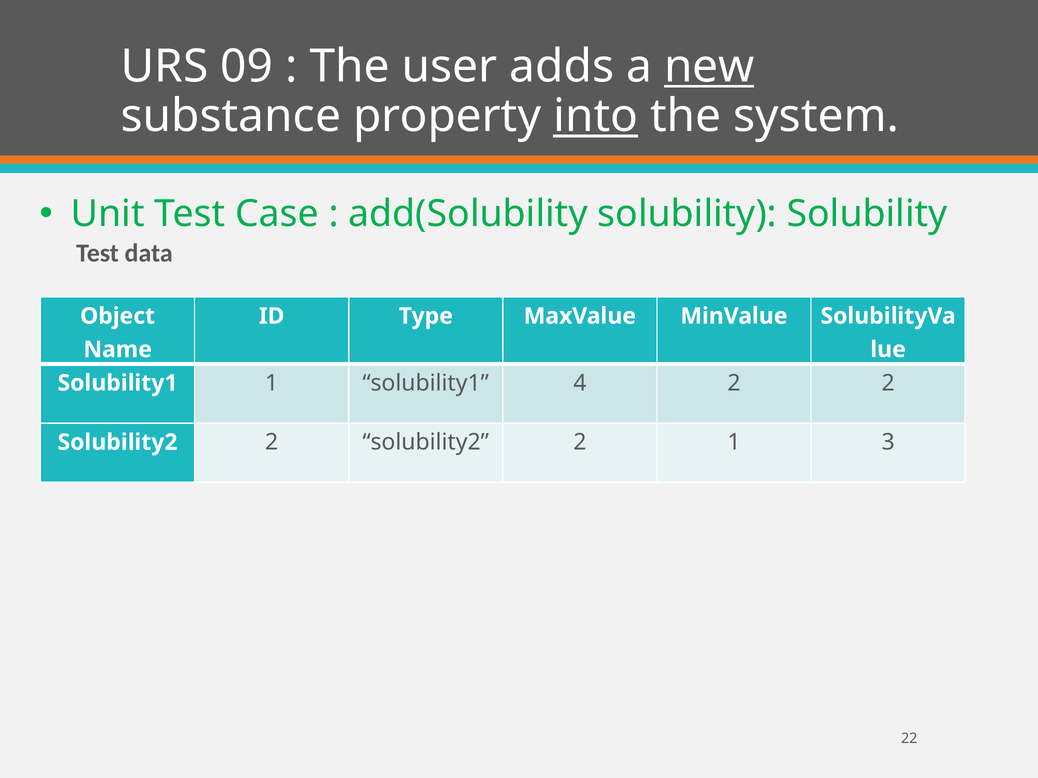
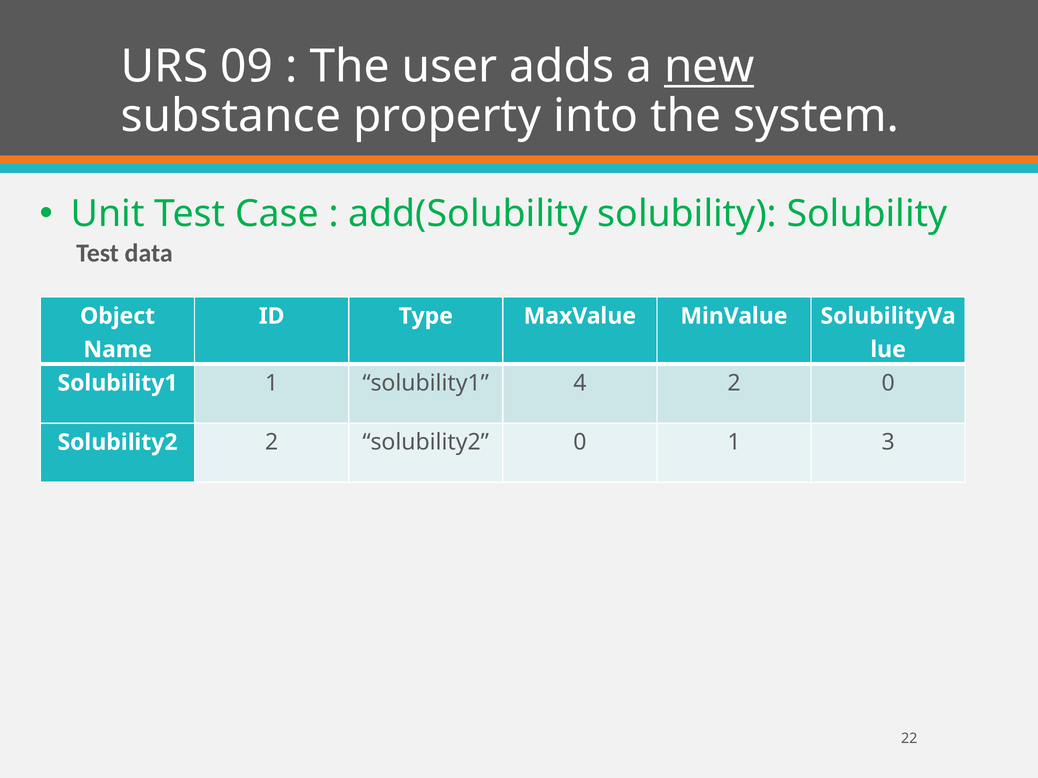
into underline: present -> none
2 2: 2 -> 0
Solubility2 2 solubility2 2: 2 -> 0
